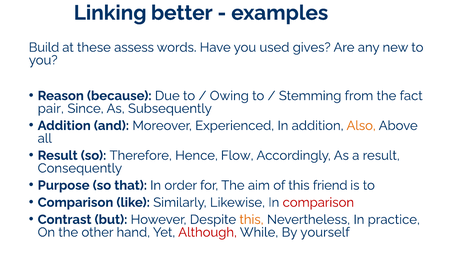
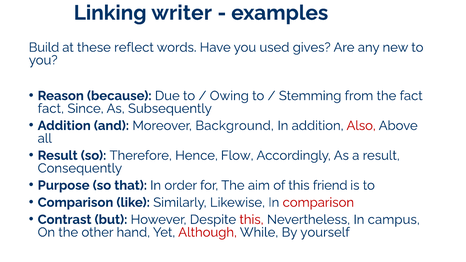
better: better -> writer
assess: assess -> reflect
pair at (51, 109): pair -> fact
Experienced: Experienced -> Background
Also colour: orange -> red
this at (252, 220) colour: orange -> red
practice: practice -> campus
